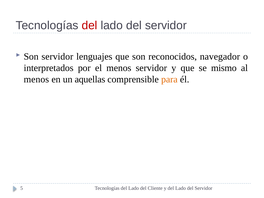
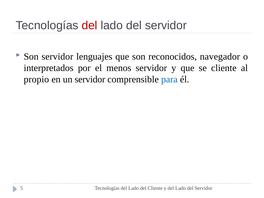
se mismo: mismo -> cliente
menos at (36, 79): menos -> propio
un aquellas: aquellas -> servidor
para colour: orange -> blue
